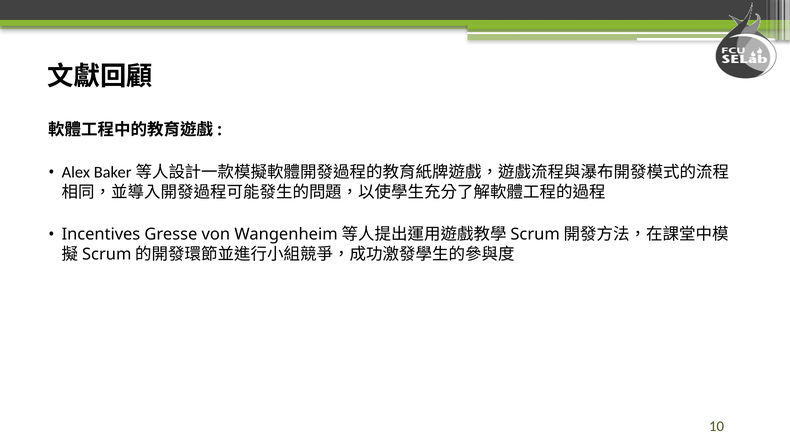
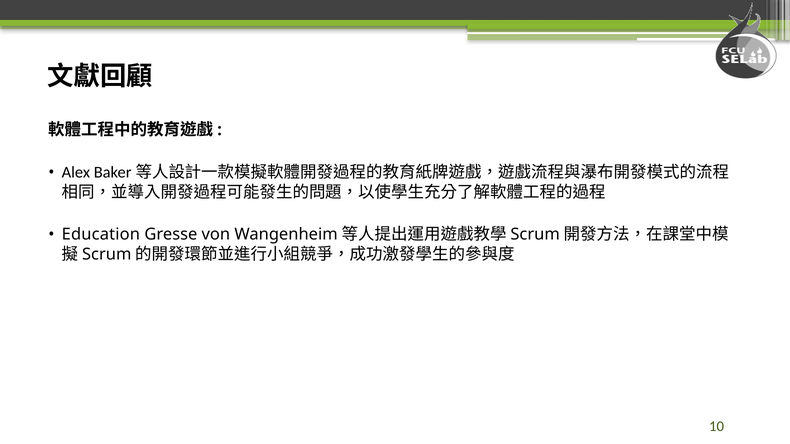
Incentives: Incentives -> Education
